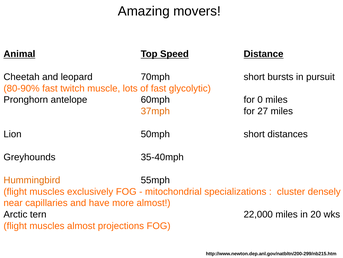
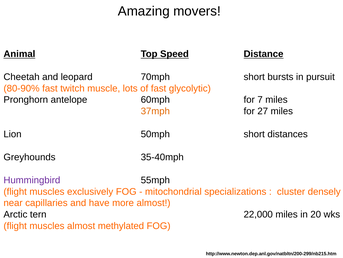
0: 0 -> 7
Hummingbird colour: orange -> purple
projections: projections -> methylated
